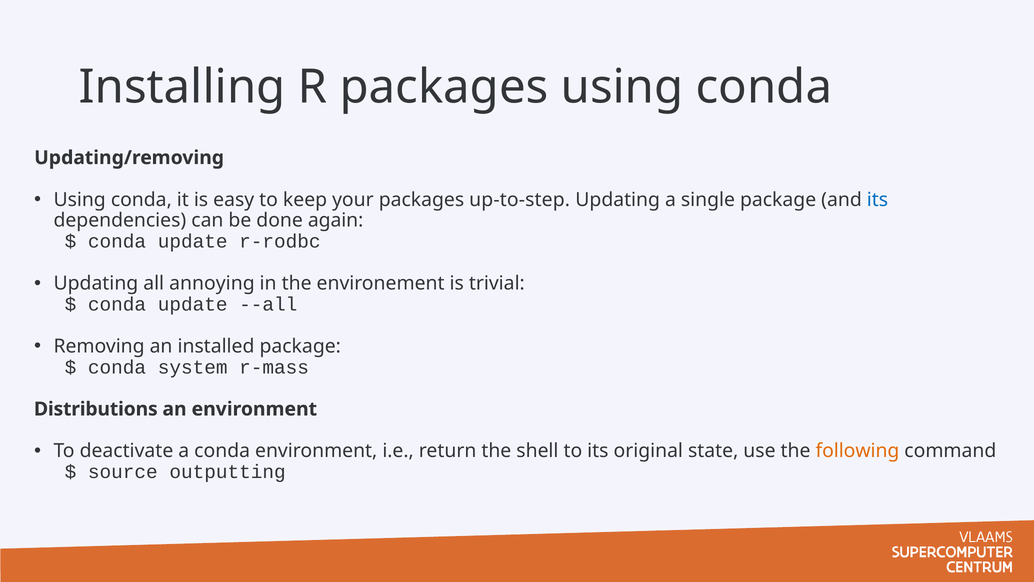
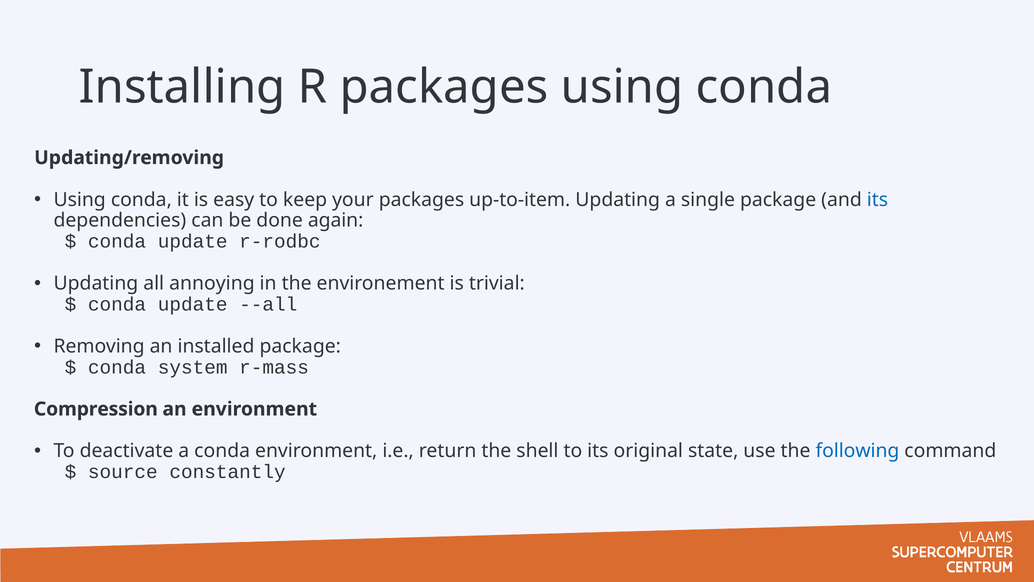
up-to-step: up-to-step -> up-to-item
Distributions: Distributions -> Compression
following colour: orange -> blue
outputting: outputting -> constantly
